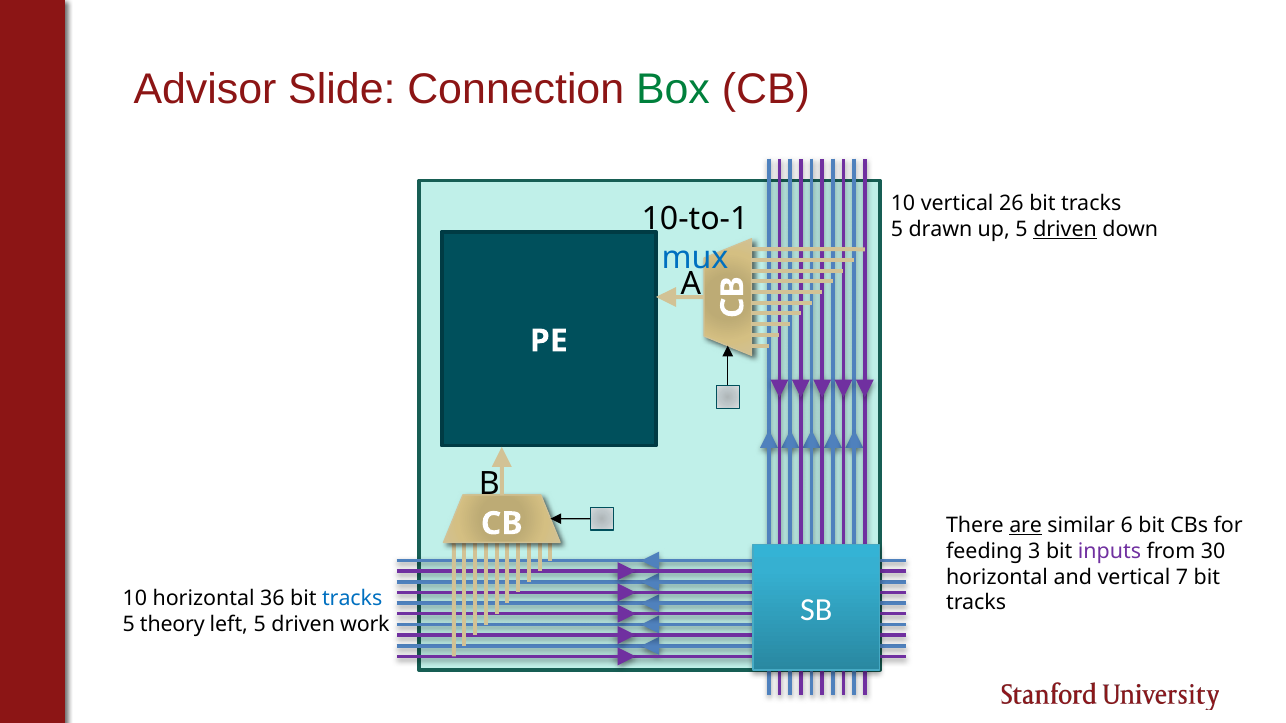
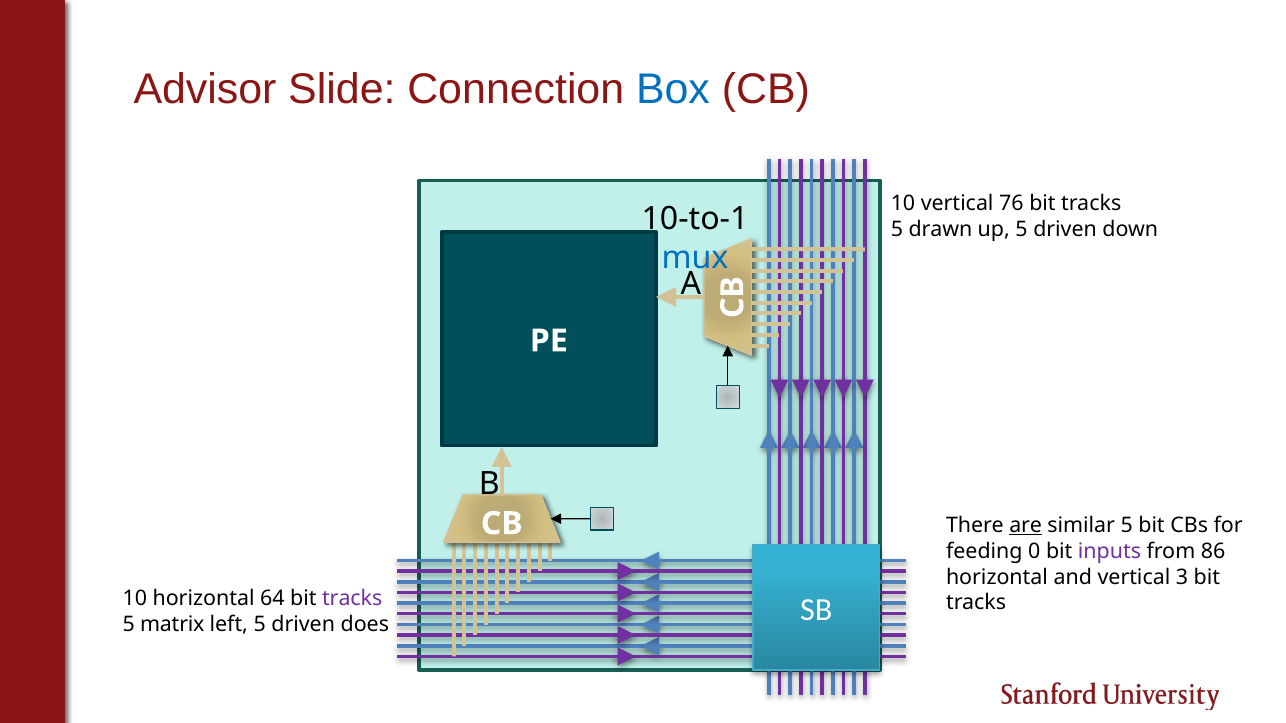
Box colour: green -> blue
26: 26 -> 76
driven at (1065, 229) underline: present -> none
similar 6: 6 -> 5
3: 3 -> 0
30: 30 -> 86
7: 7 -> 3
36: 36 -> 64
tracks at (352, 599) colour: blue -> purple
theory: theory -> matrix
work: work -> does
